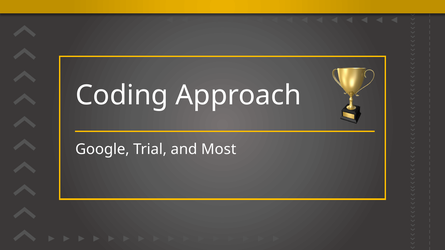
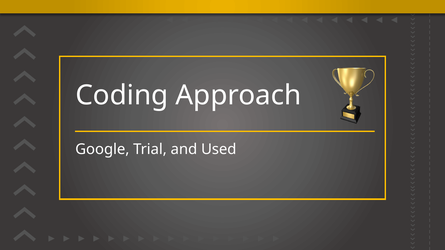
Most: Most -> Used
